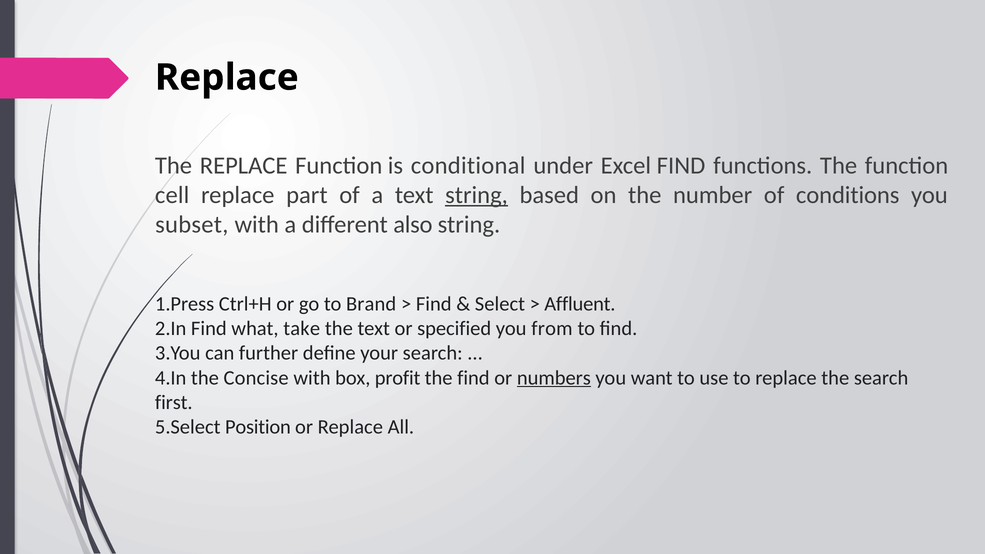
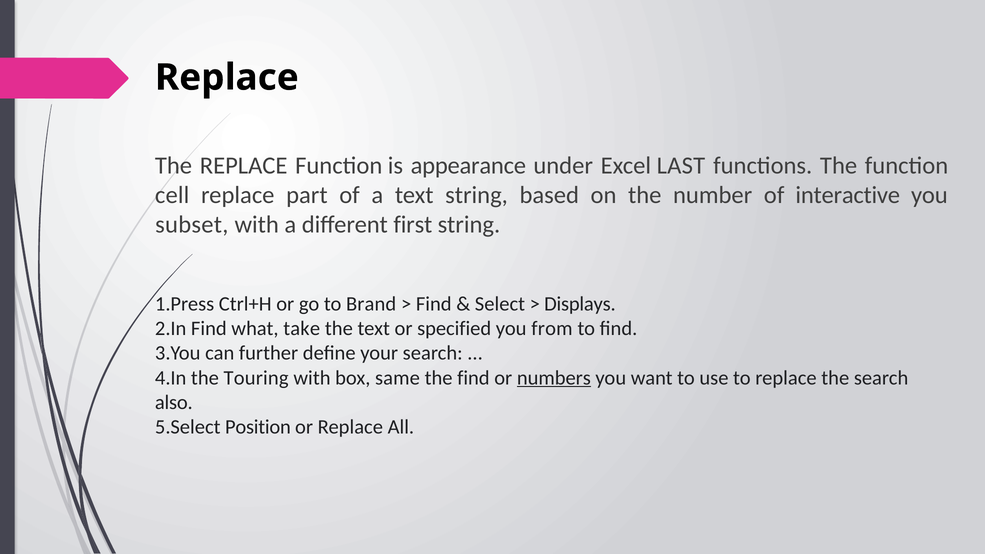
conditional: conditional -> appearance
Excel FIND: FIND -> LAST
string at (477, 195) underline: present -> none
conditions: conditions -> interactive
also: also -> first
Affluent: Affluent -> Displays
Concise: Concise -> Touring
profit: profit -> same
first: first -> also
